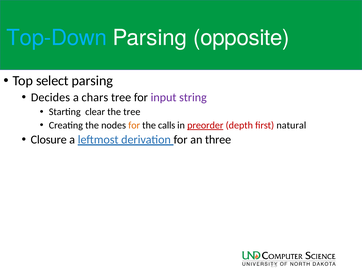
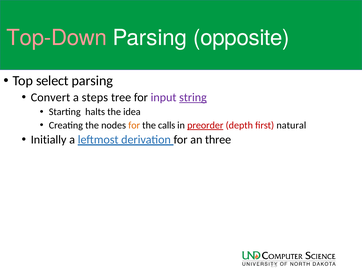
Top-Down colour: light blue -> pink
Decides: Decides -> Convert
chars: chars -> steps
string underline: none -> present
clear: clear -> halts
the tree: tree -> idea
Closure: Closure -> Initially
